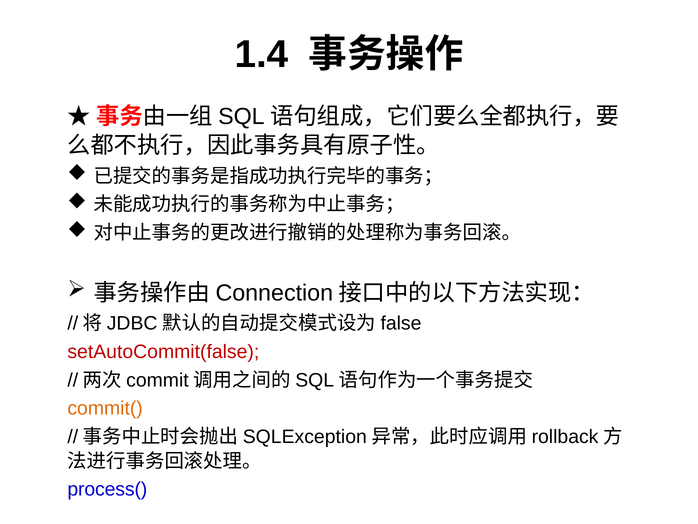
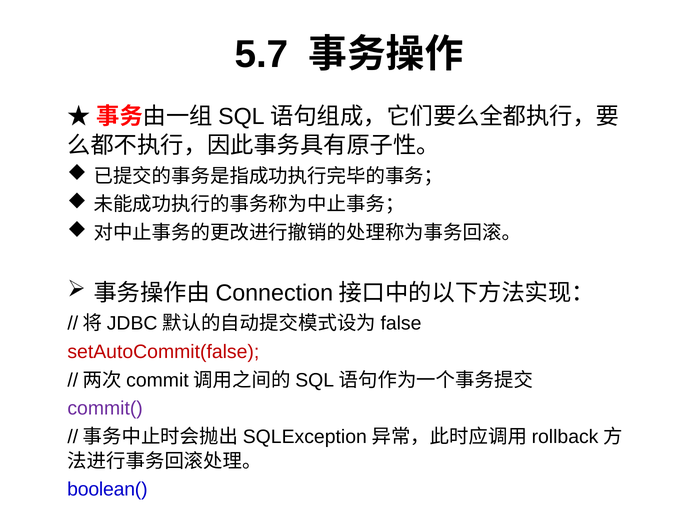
1.4: 1.4 -> 5.7
commit( colour: orange -> purple
process(: process( -> boolean(
